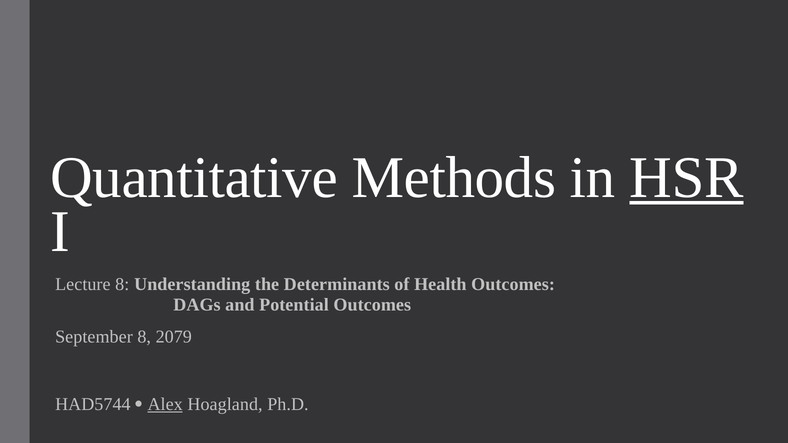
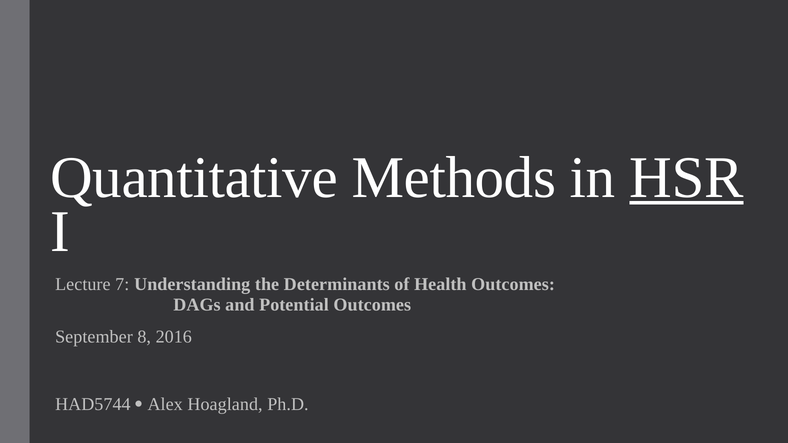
Lecture 8: 8 -> 7
2079: 2079 -> 2016
Alex underline: present -> none
